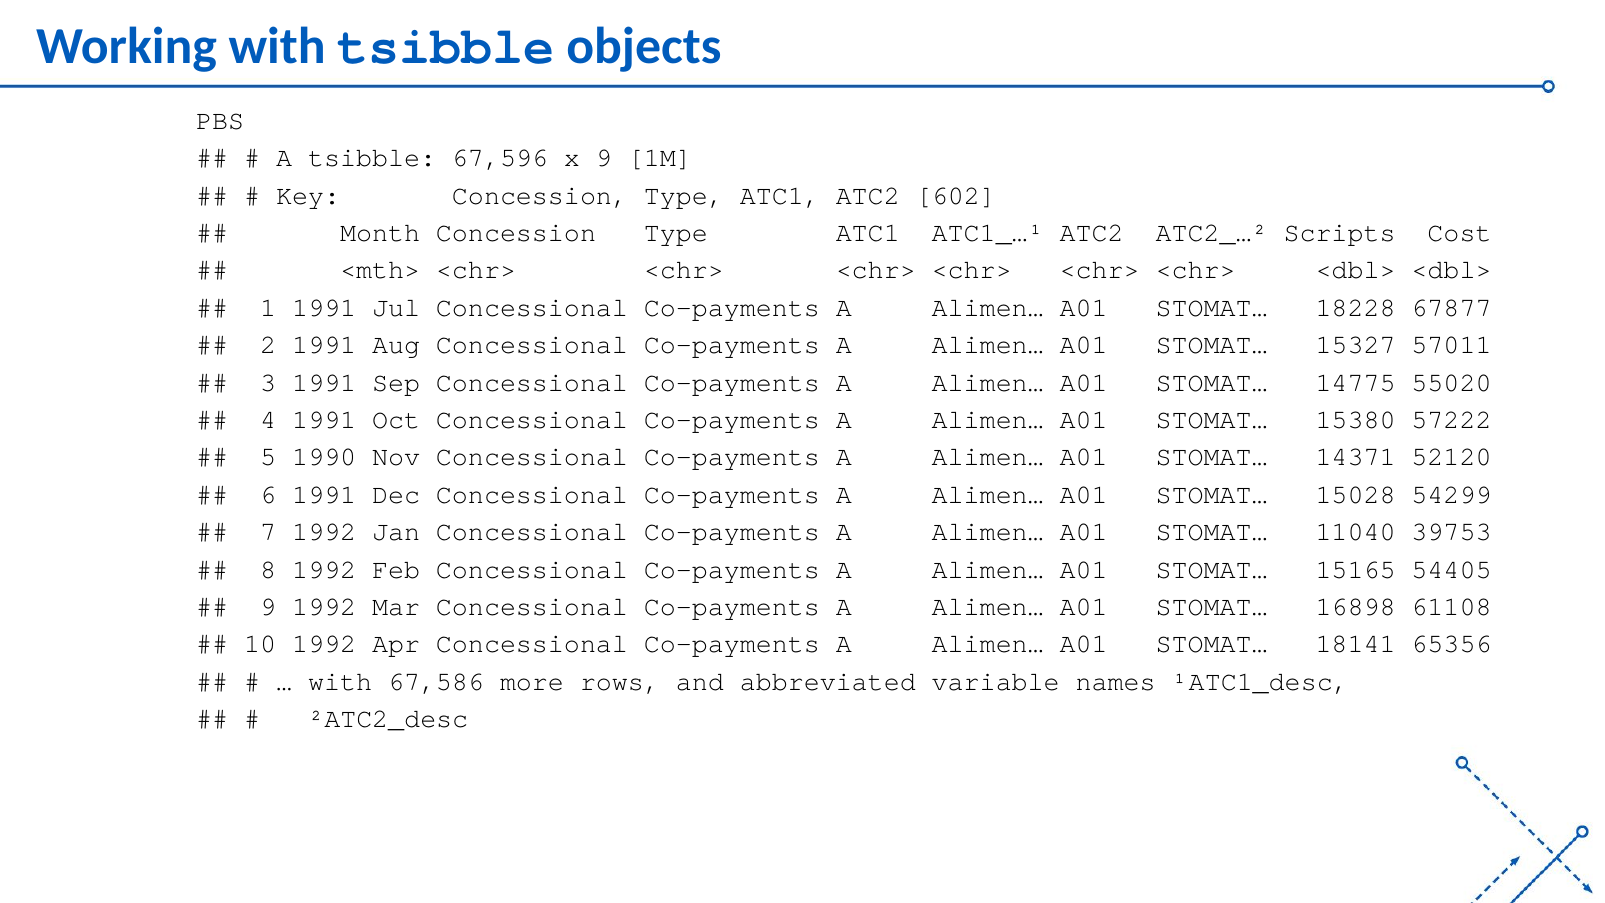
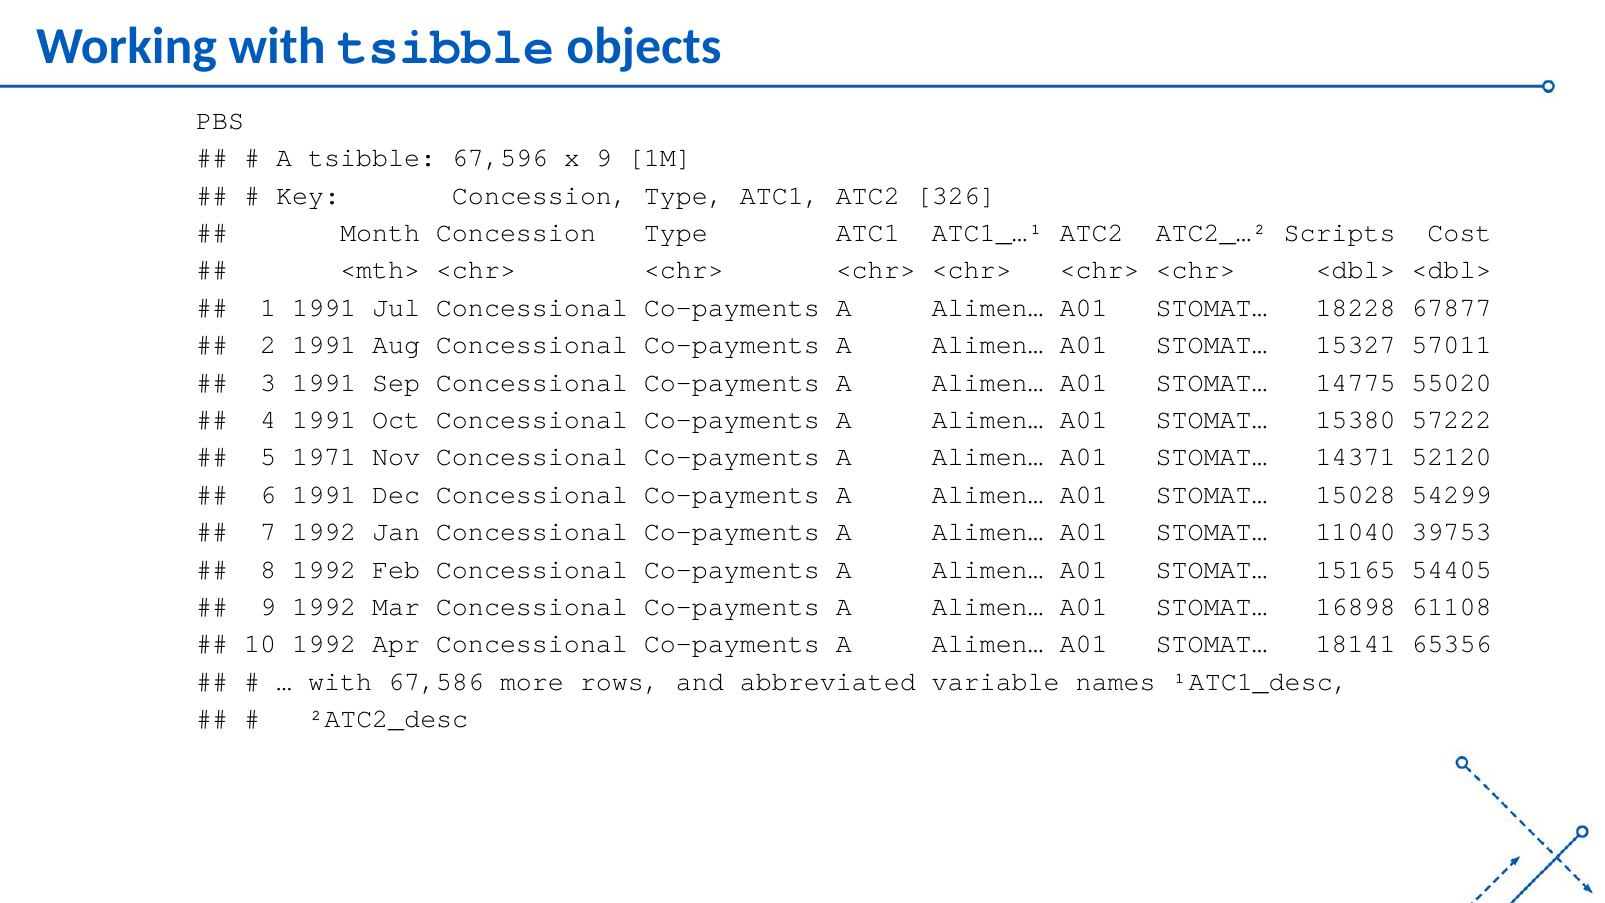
602: 602 -> 326
1990: 1990 -> 1971
